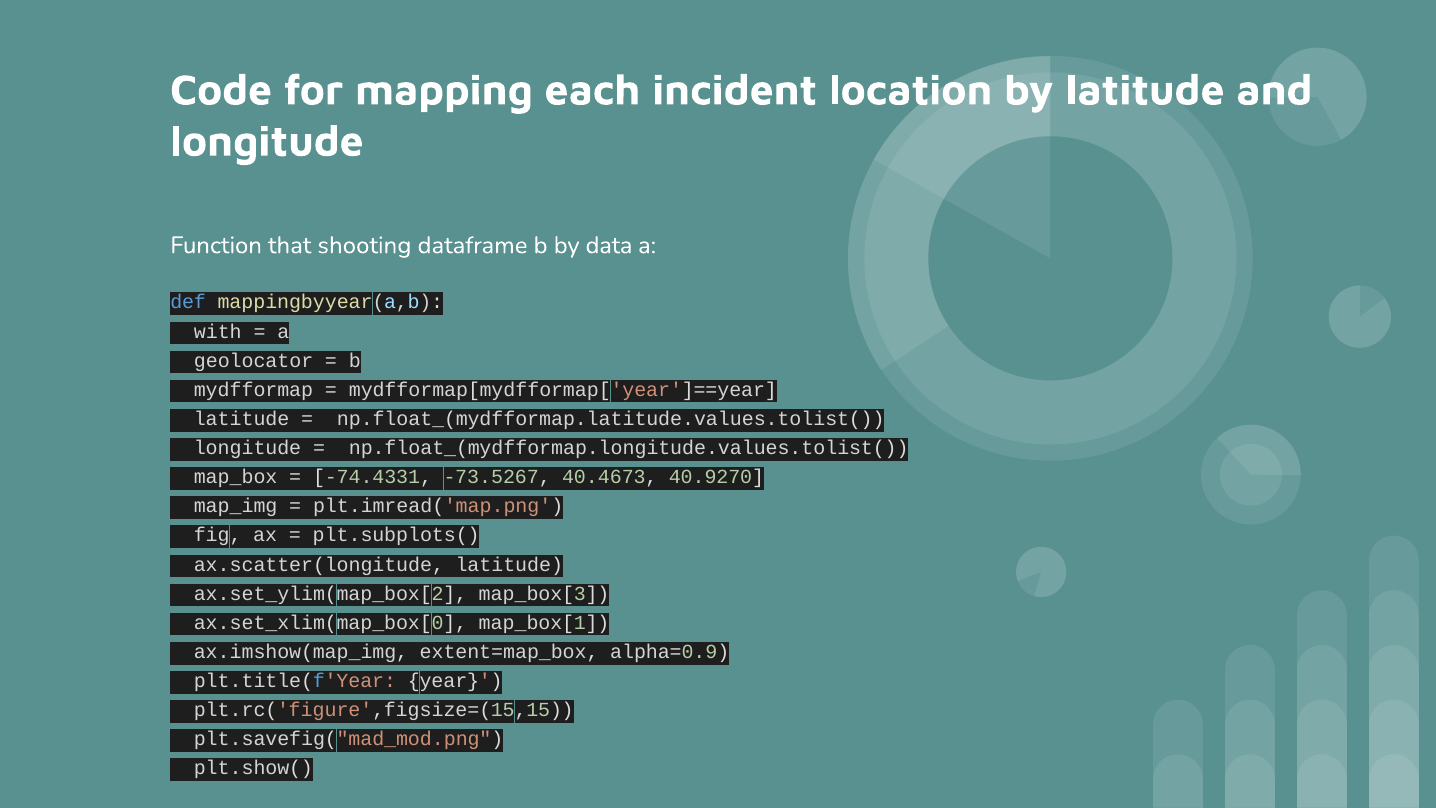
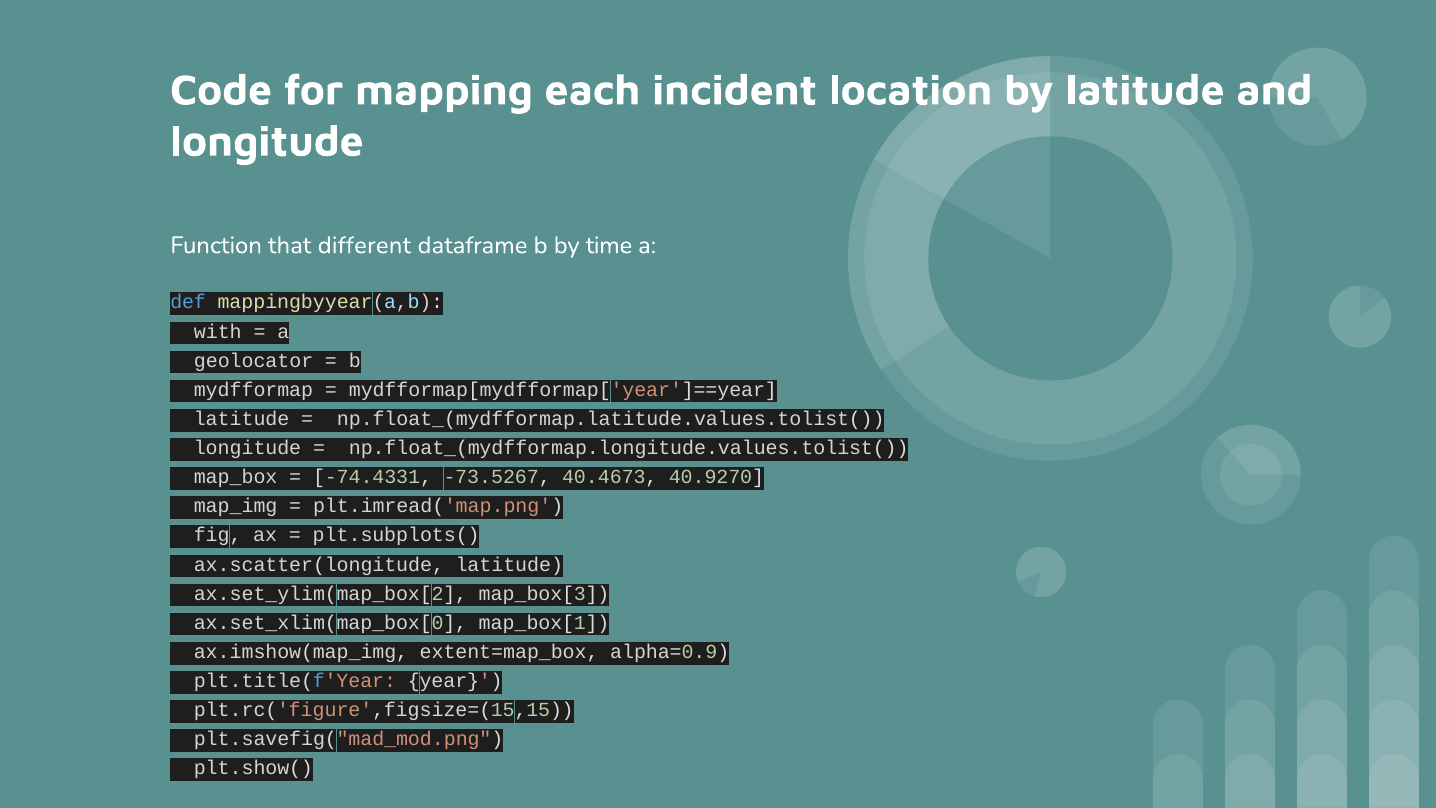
shooting: shooting -> different
data: data -> time
